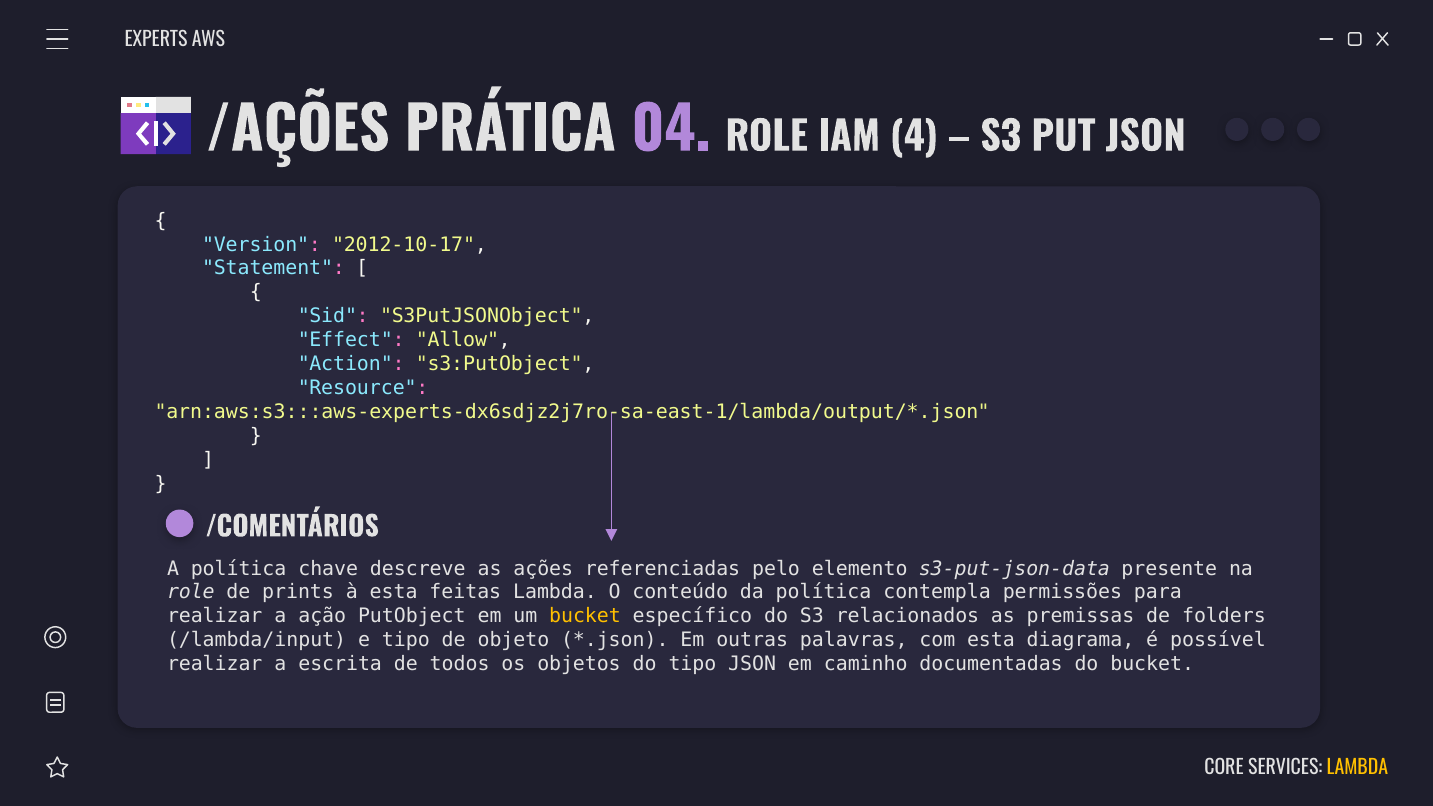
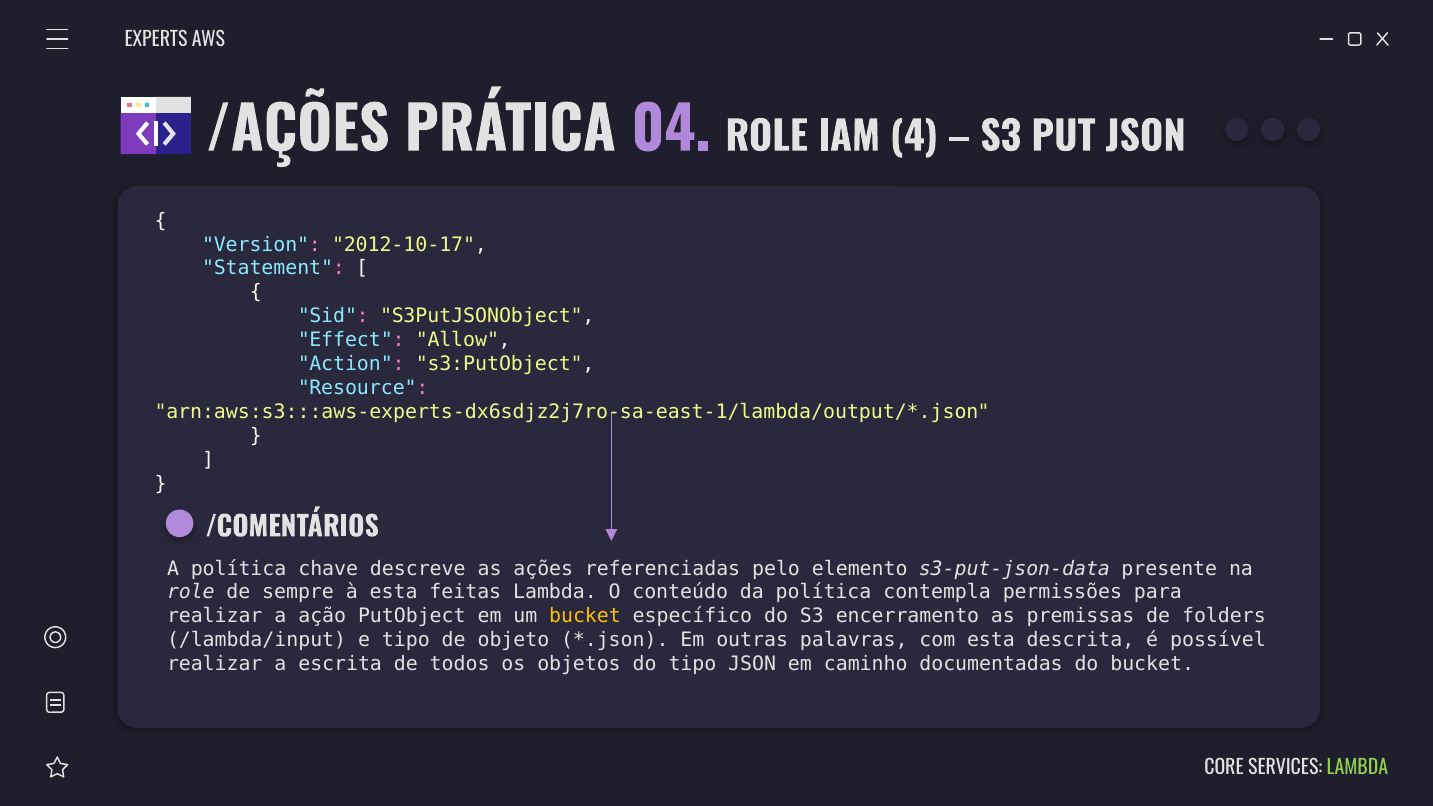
prints: prints -> sempre
relacionados: relacionados -> encerramento
diagrama: diagrama -> descrita
LAMBDA at (1357, 768) colour: yellow -> light green
